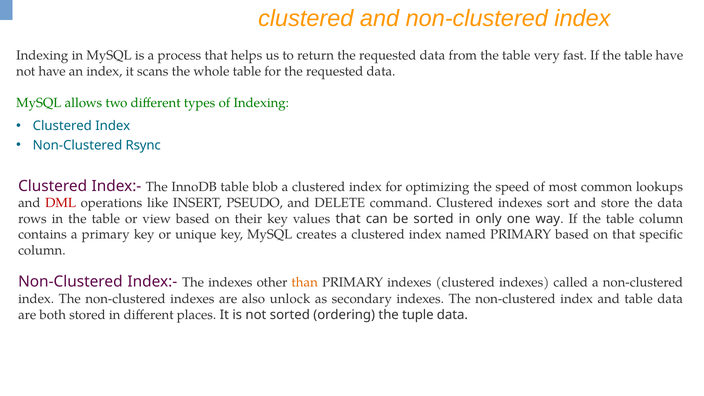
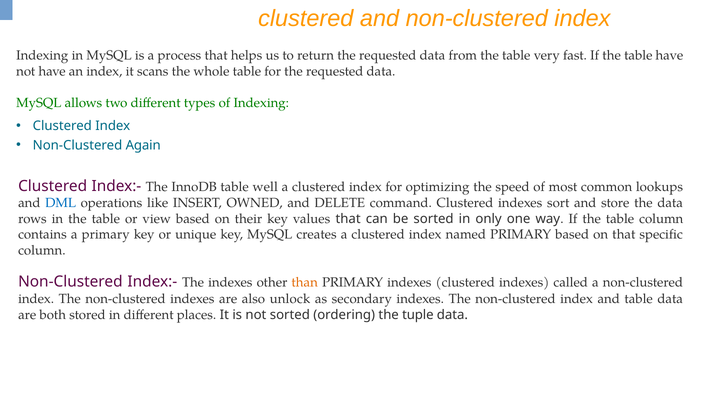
Rsync: Rsync -> Again
blob: blob -> well
DML colour: red -> blue
PSEUDO: PSEUDO -> OWNED
